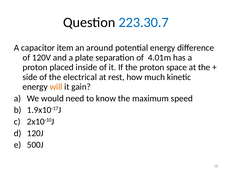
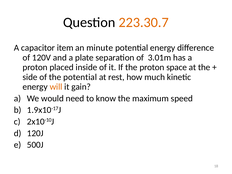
223.30.7 colour: blue -> orange
around: around -> minute
4.01m: 4.01m -> 3.01m
the electrical: electrical -> potential
